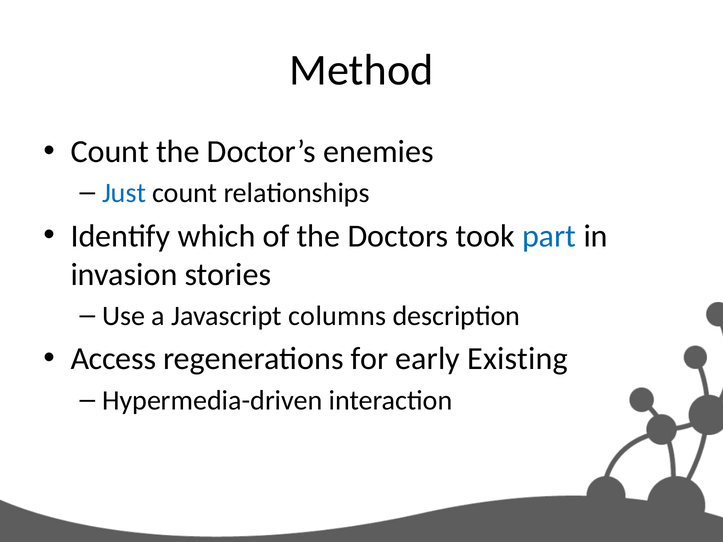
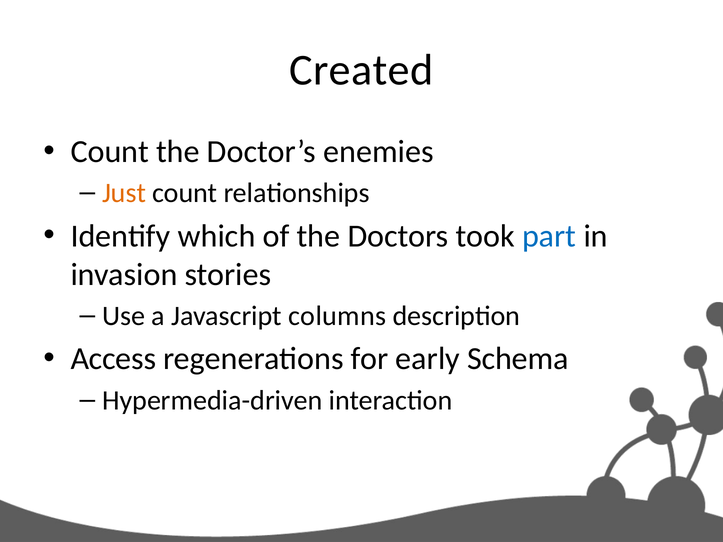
Method: Method -> Created
Just colour: blue -> orange
Existing: Existing -> Schema
